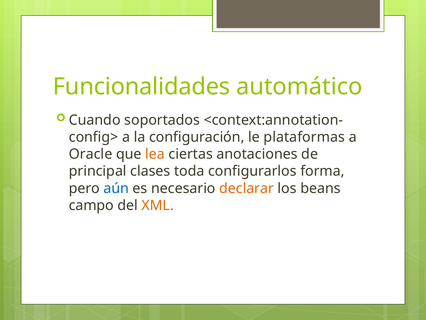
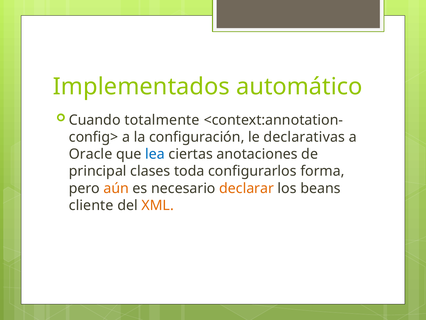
Funcionalidades: Funcionalidades -> Implementados
soportados: soportados -> totalmente
plataformas: plataformas -> declarativas
lea colour: orange -> blue
aún colour: blue -> orange
campo: campo -> cliente
